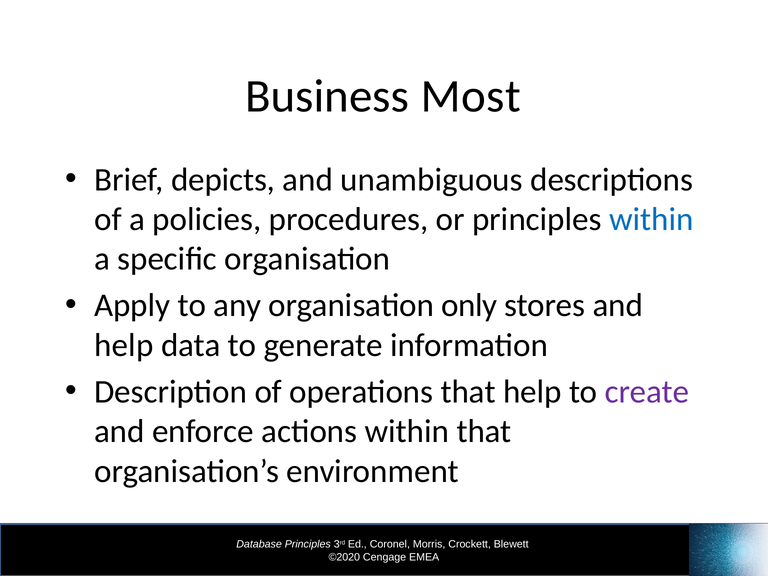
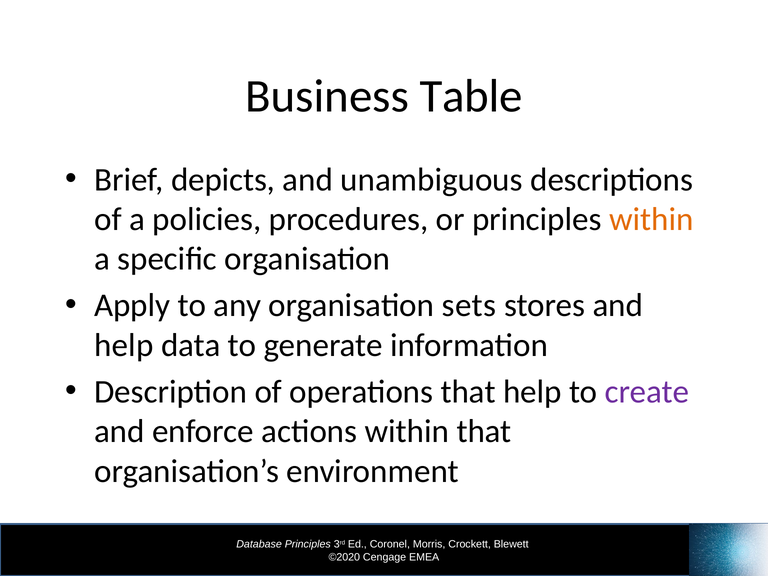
Most: Most -> Table
within at (651, 219) colour: blue -> orange
only: only -> sets
